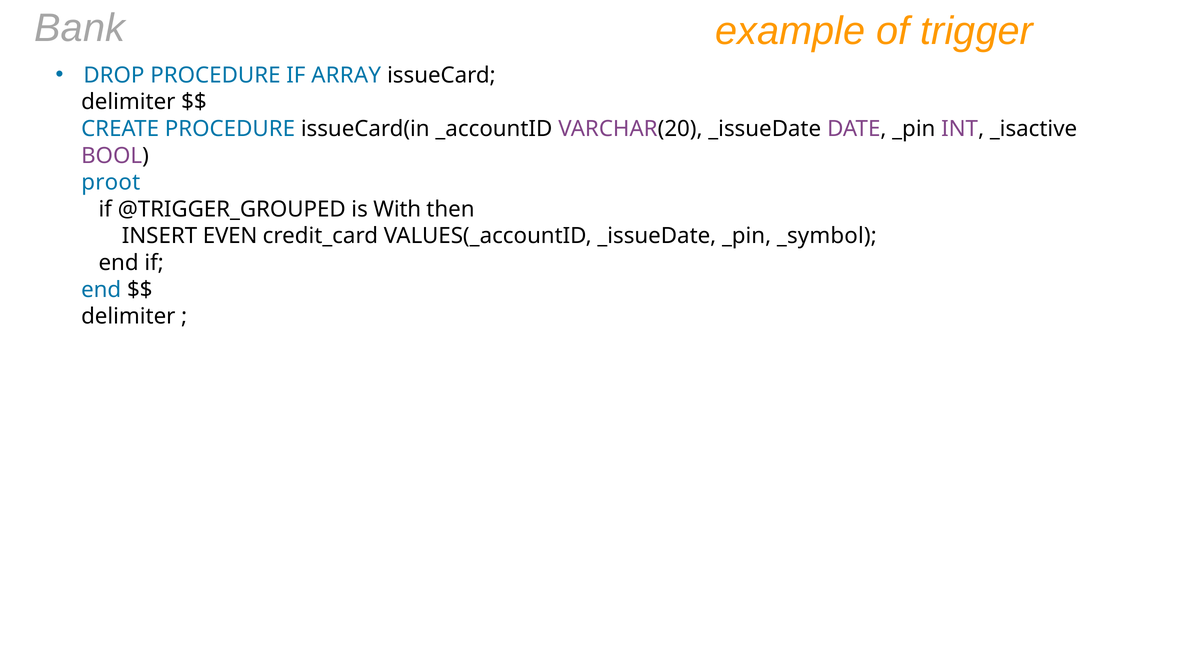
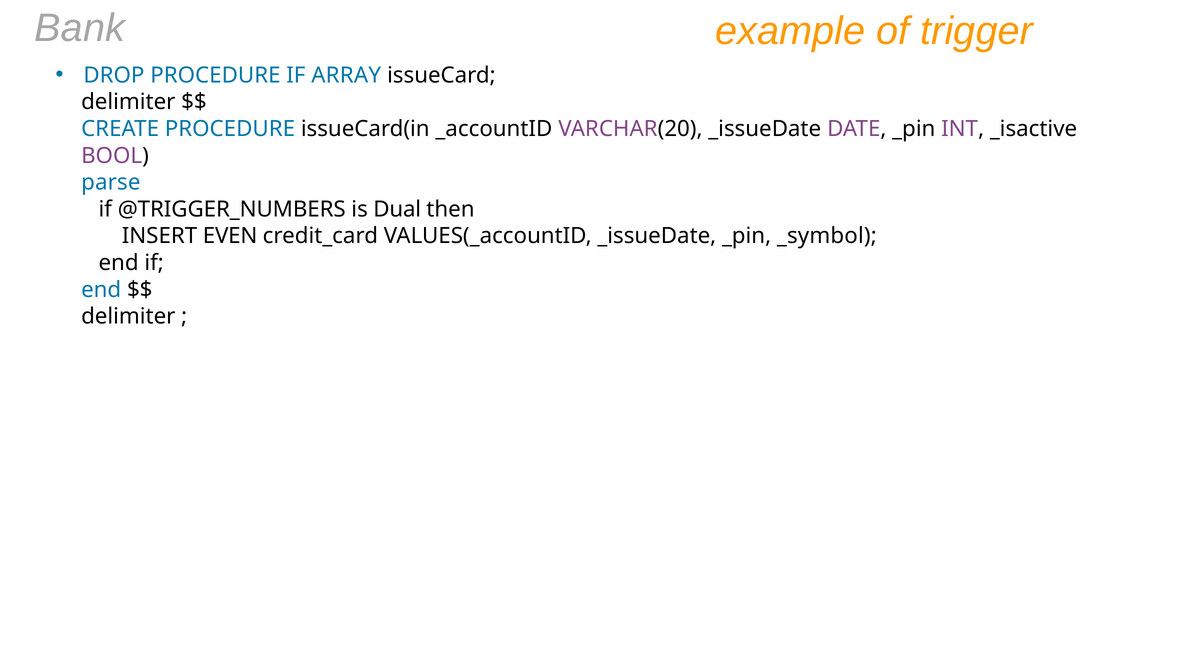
proot: proot -> parse
@TRIGGER_GROUPED: @TRIGGER_GROUPED -> @TRIGGER_NUMBERS
With: With -> Dual
